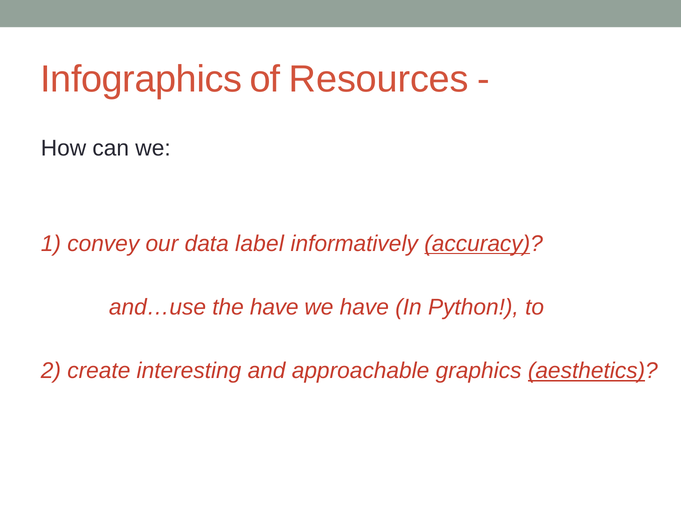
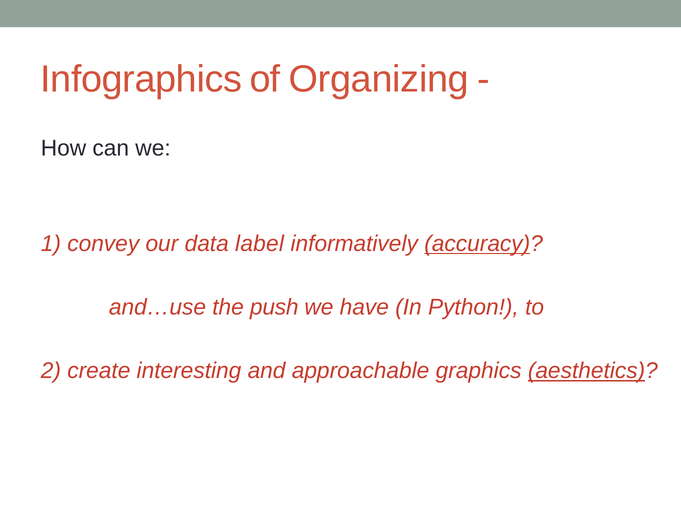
Resources: Resources -> Organizing
the have: have -> push
